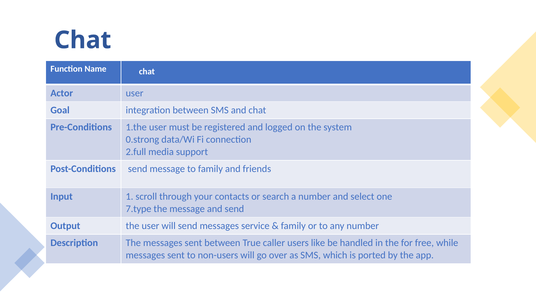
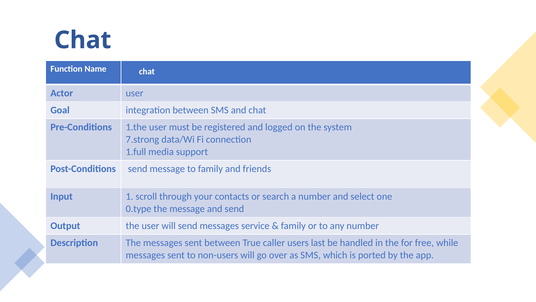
0.strong: 0.strong -> 7.strong
2.full: 2.full -> 1.full
7.type: 7.type -> 0.type
like: like -> last
